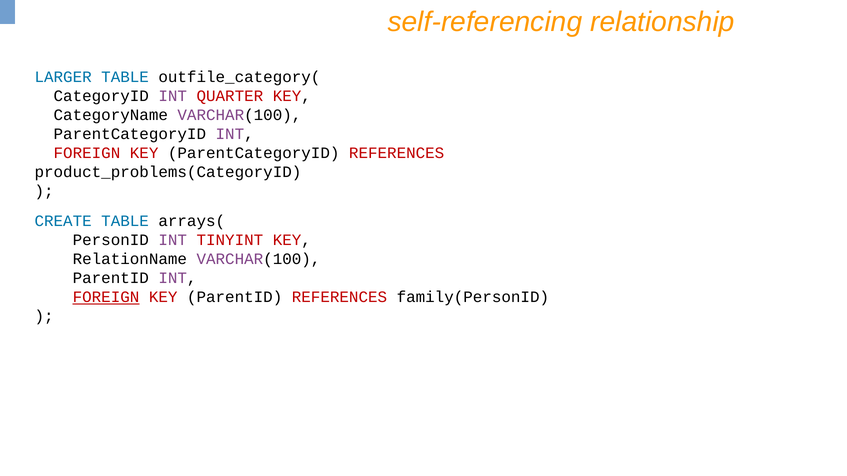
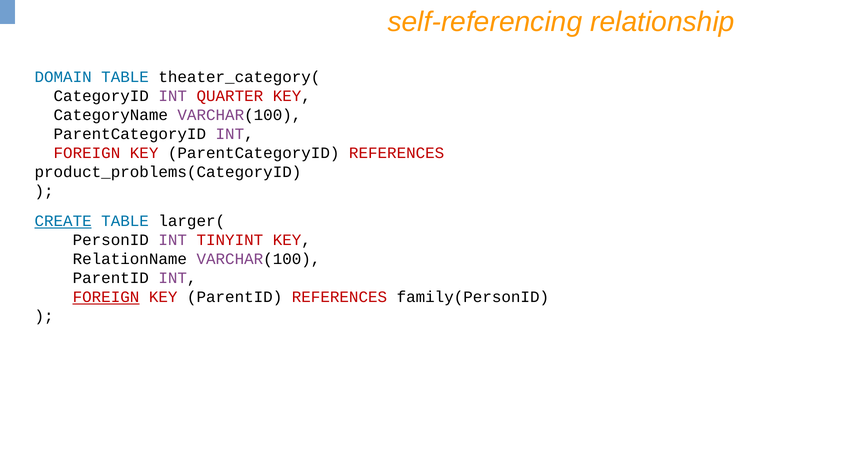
LARGER: LARGER -> DOMAIN
outfile_category(: outfile_category( -> theater_category(
CREATE underline: none -> present
arrays(: arrays( -> larger(
